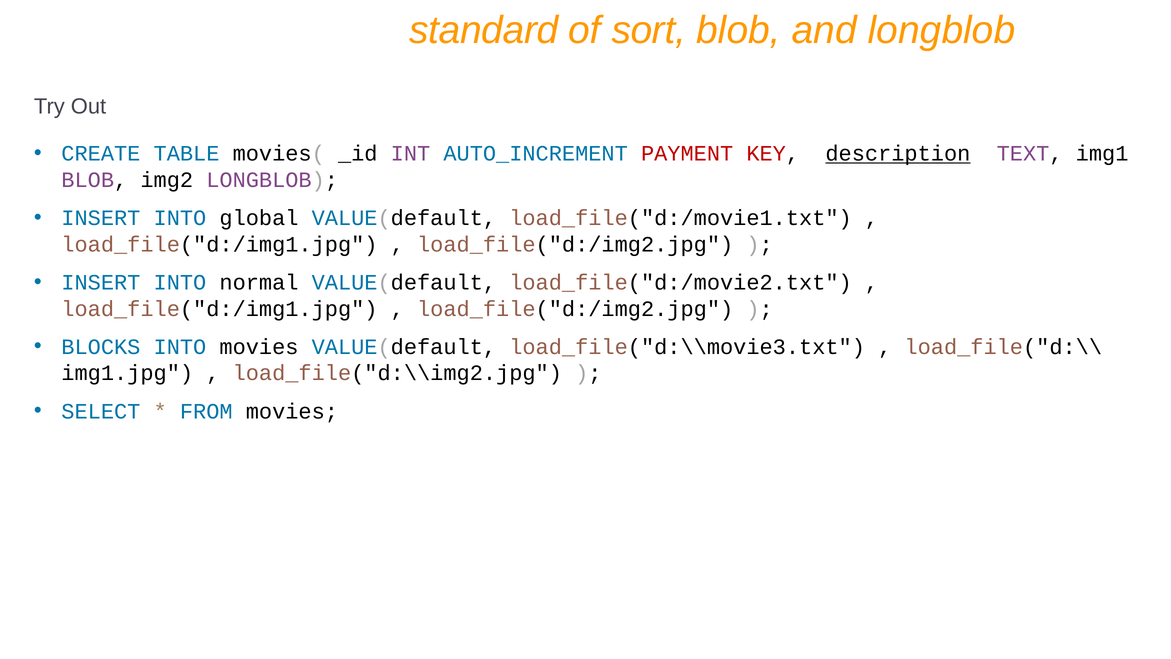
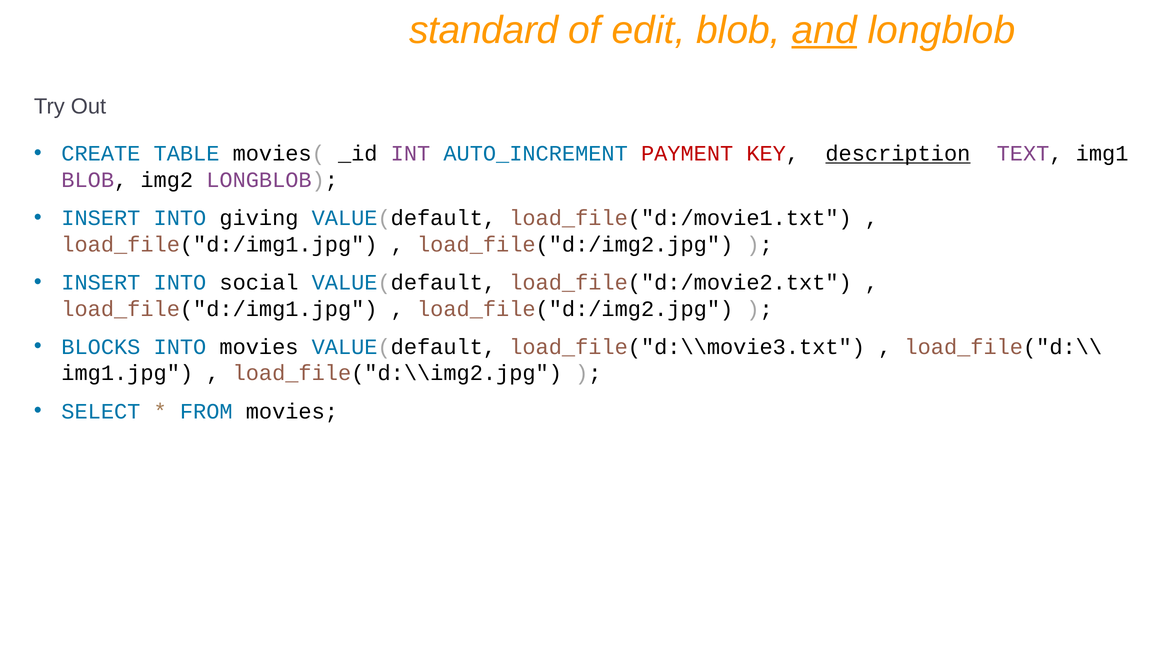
sort: sort -> edit
and underline: none -> present
global: global -> giving
normal: normal -> social
